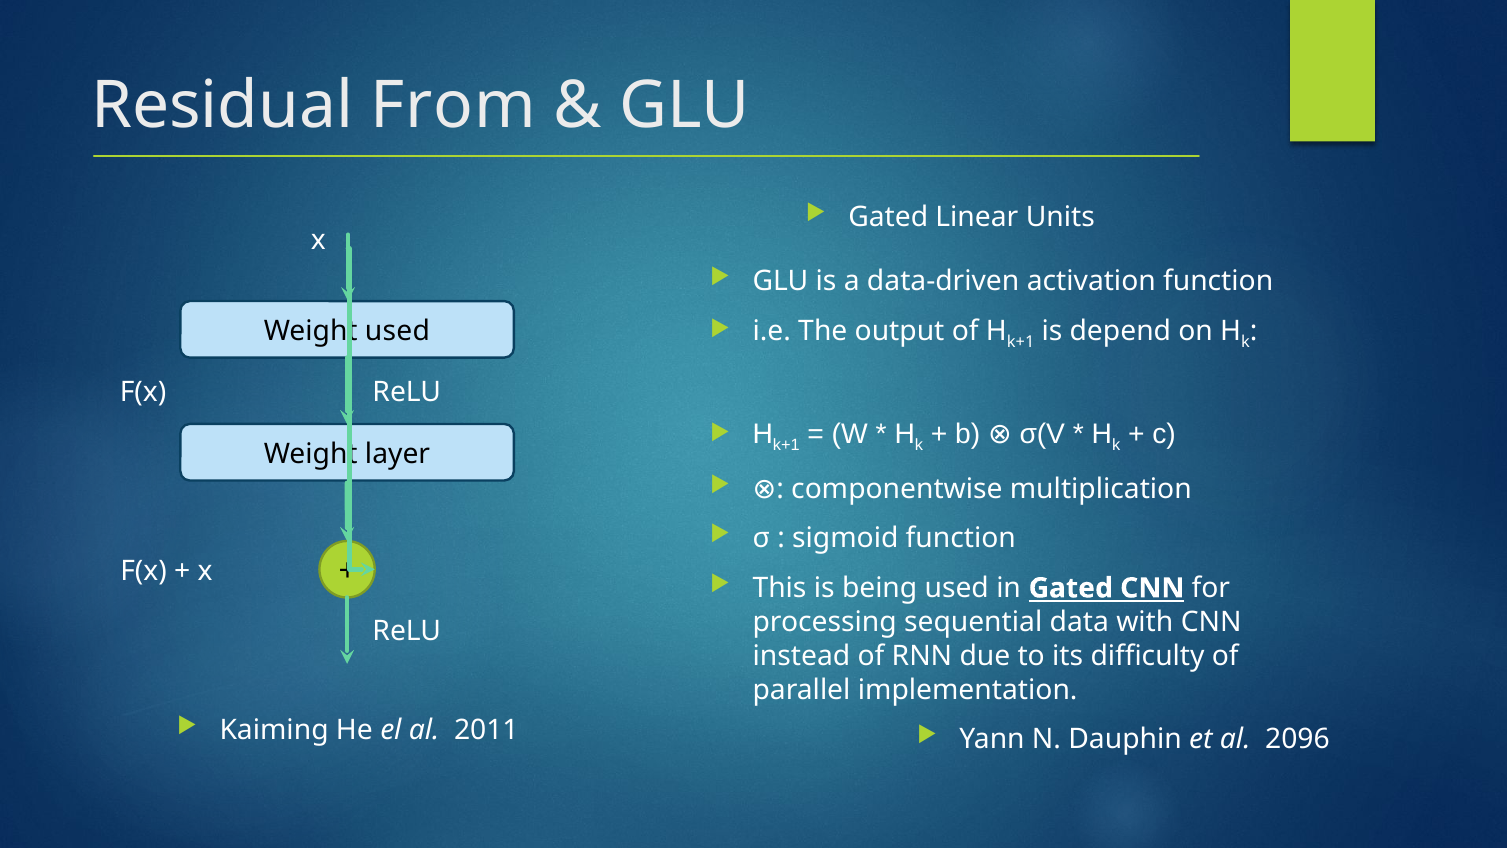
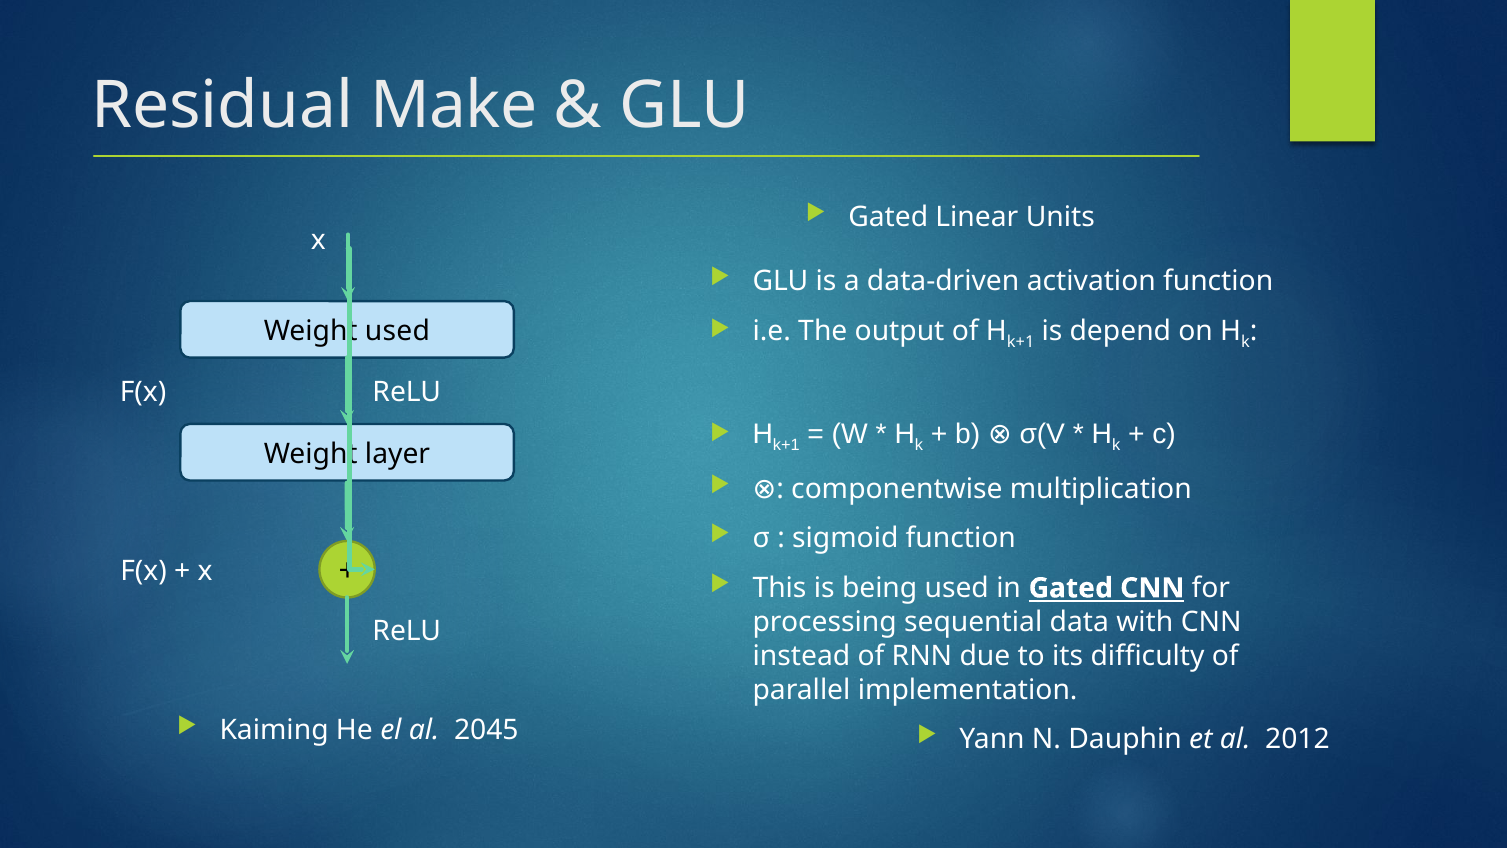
From: From -> Make
2011: 2011 -> 2045
2096: 2096 -> 2012
